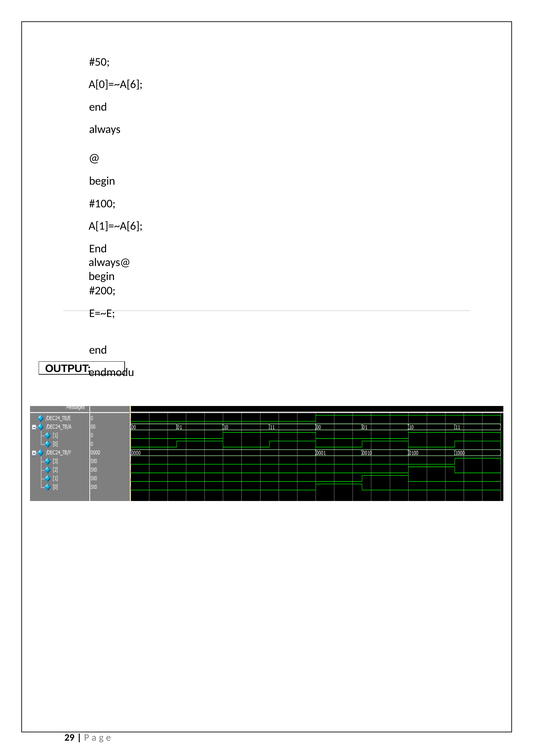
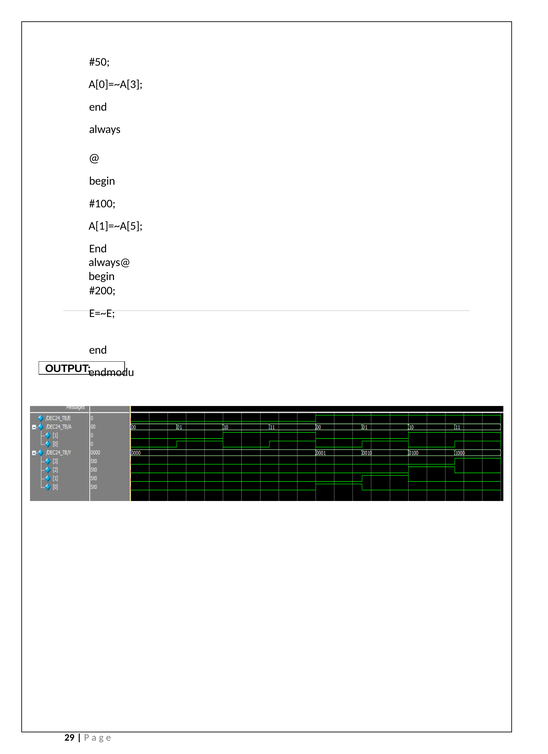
A[0]=~A[6: A[0]=~A[6 -> A[0]=~A[3
A[1]=~A[6: A[1]=~A[6 -> A[1]=~A[5
